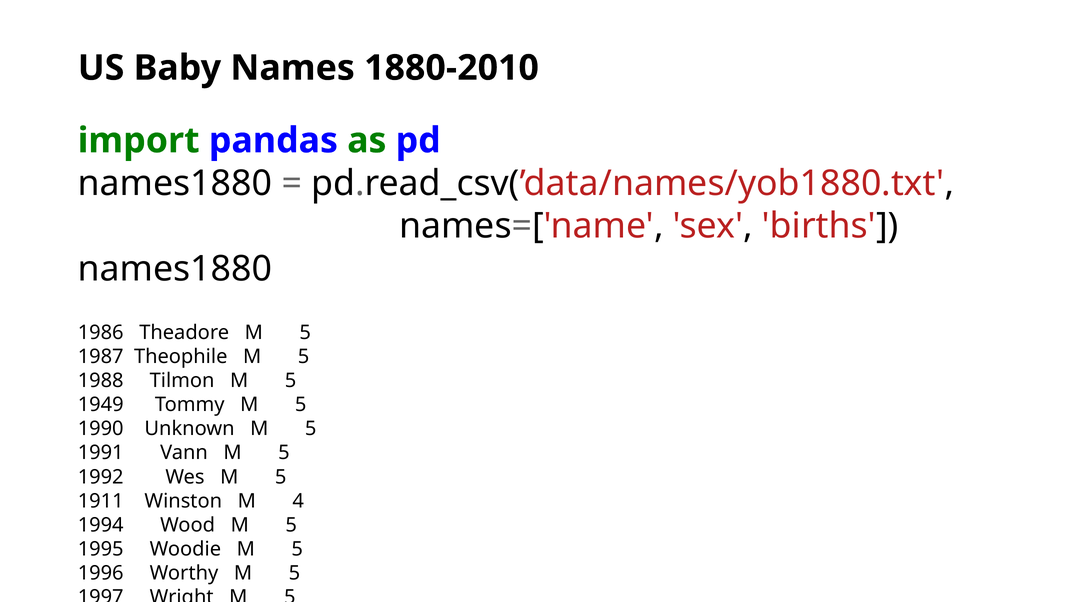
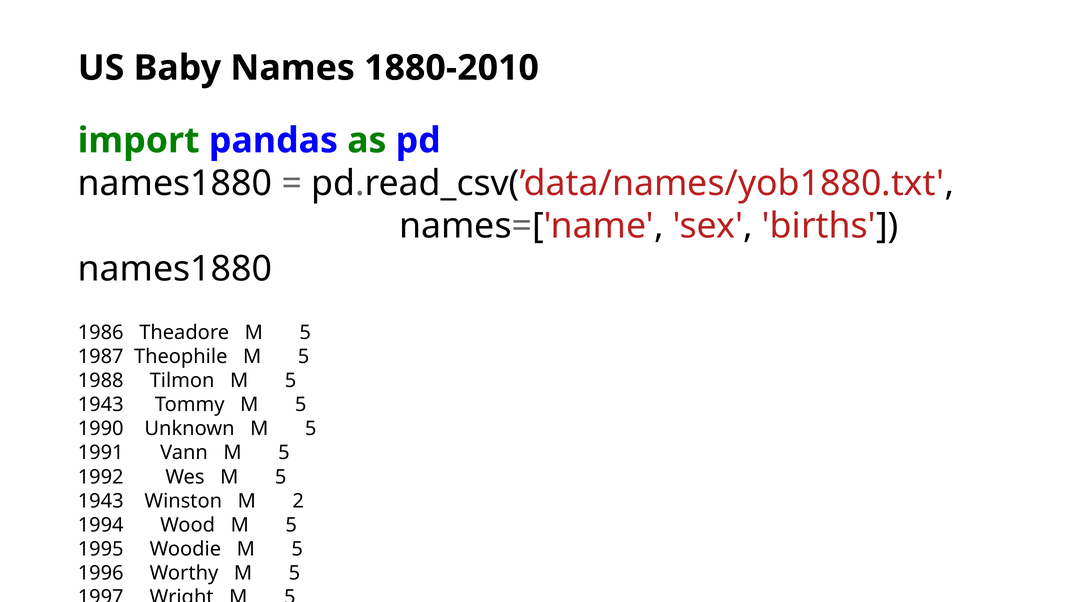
1949 at (101, 405): 1949 -> 1943
1911 at (101, 501): 1911 -> 1943
4: 4 -> 2
